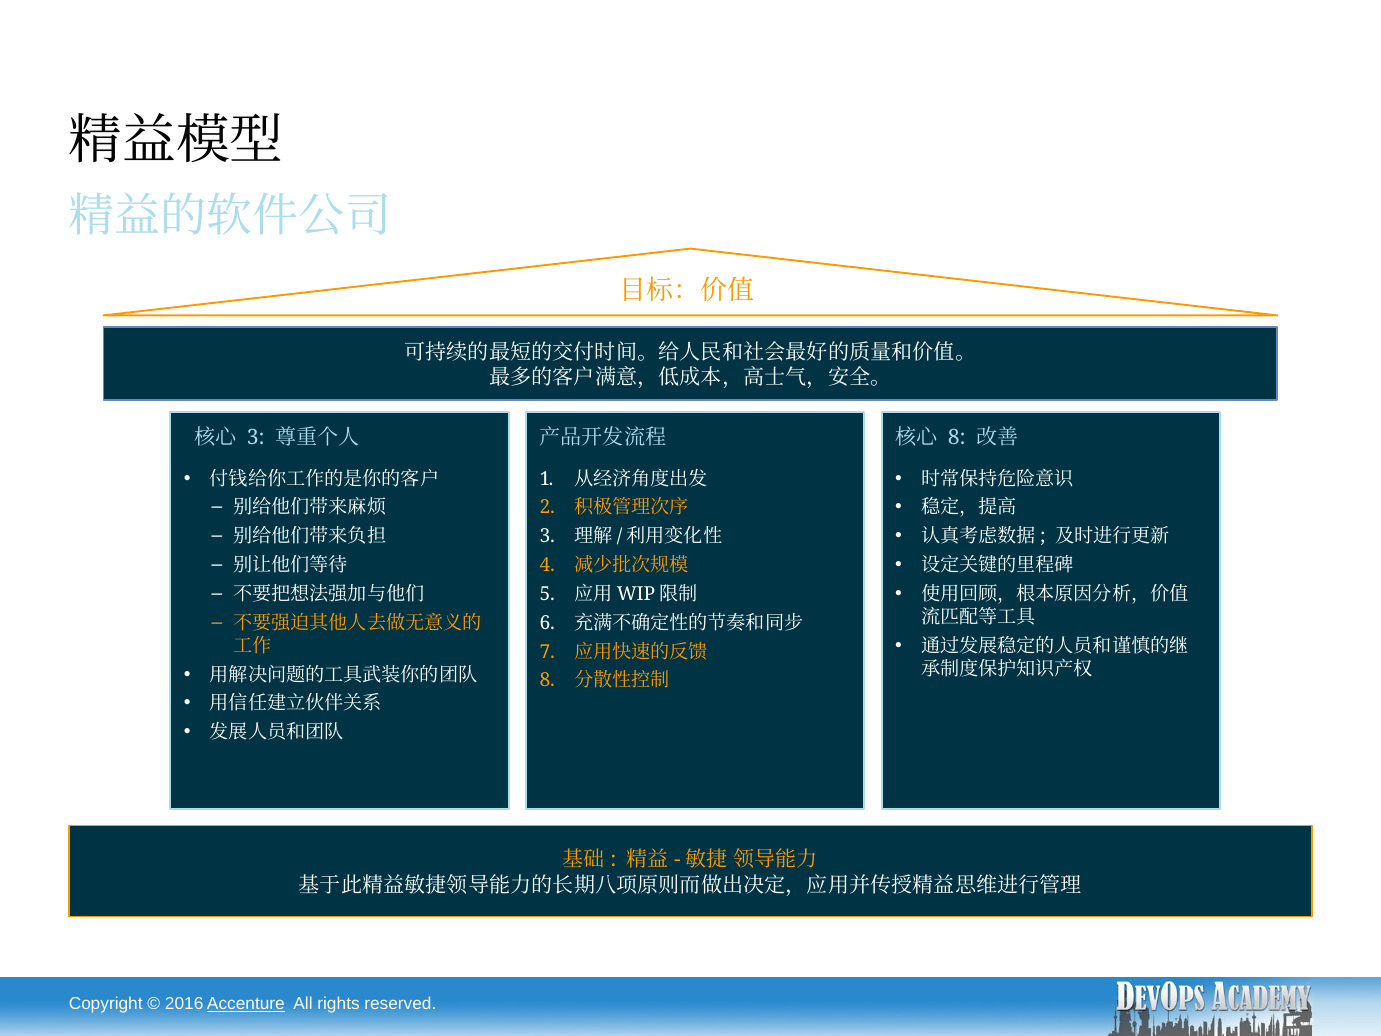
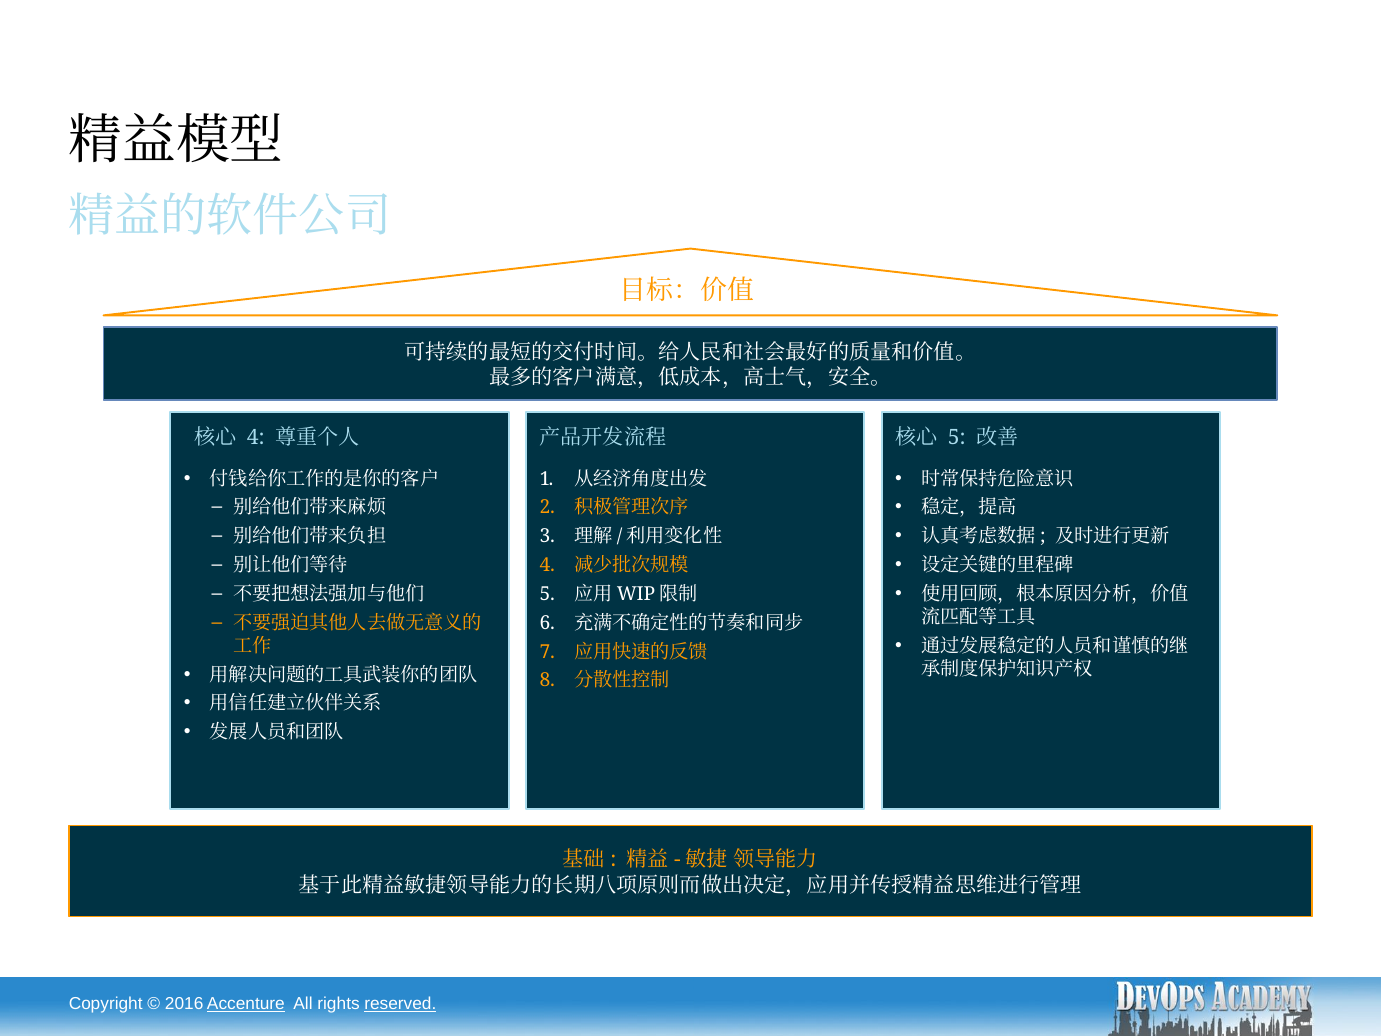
3 at (256, 437): 3 -> 4
8 at (957, 437): 8 -> 5
reserved underline: none -> present
